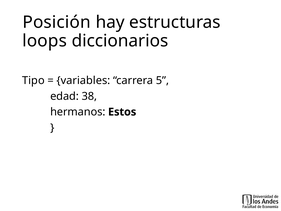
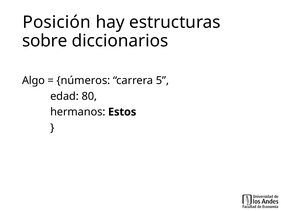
loops: loops -> sobre
Tipo: Tipo -> Algo
variables: variables -> números
38: 38 -> 80
